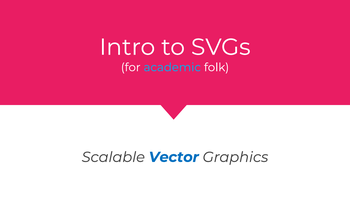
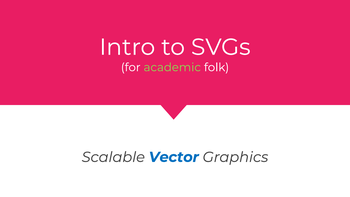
academic colour: light blue -> light green
